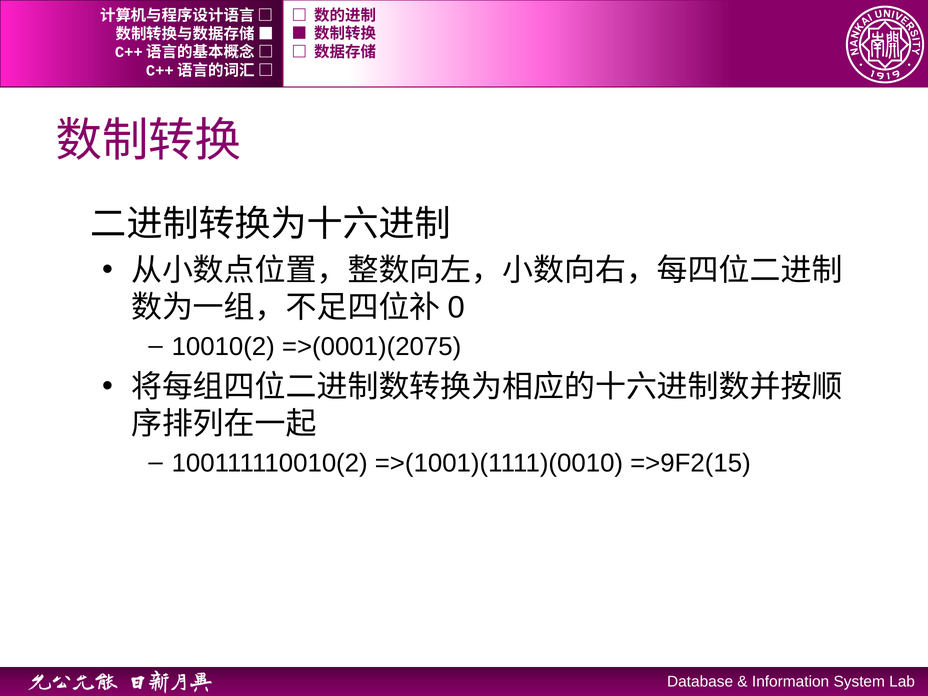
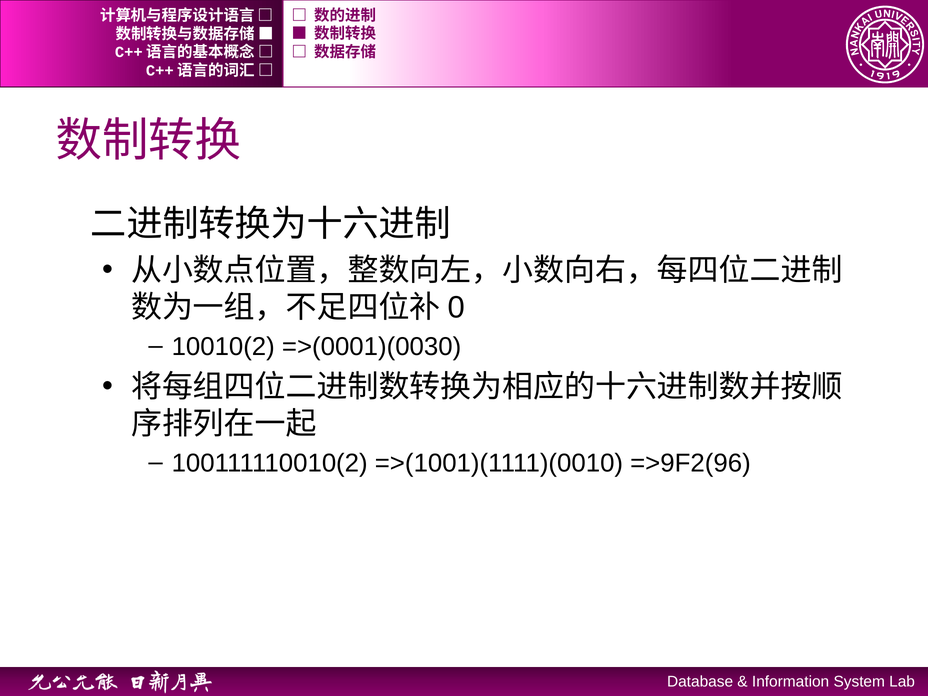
=>(0001)(2075: =>(0001)(2075 -> =>(0001)(0030
=>9F2(15: =>9F2(15 -> =>9F2(96
